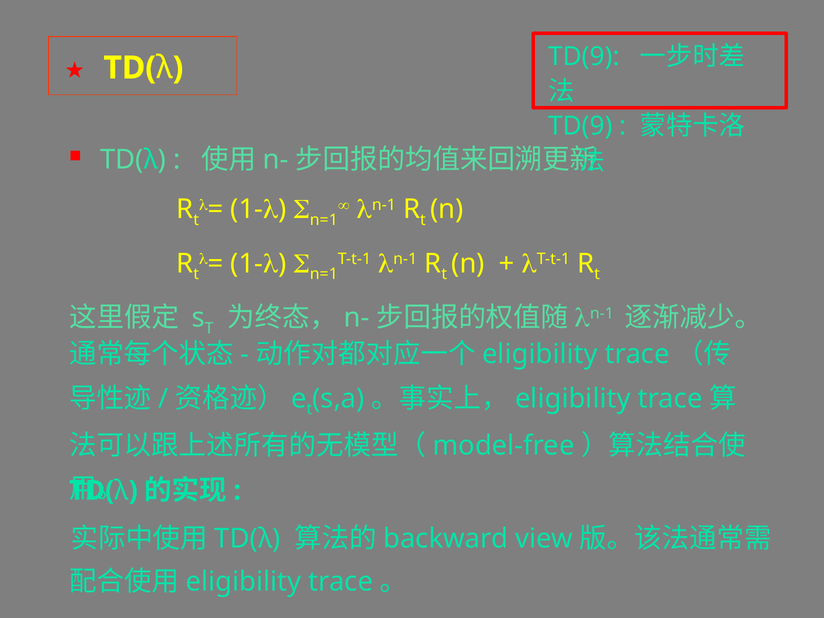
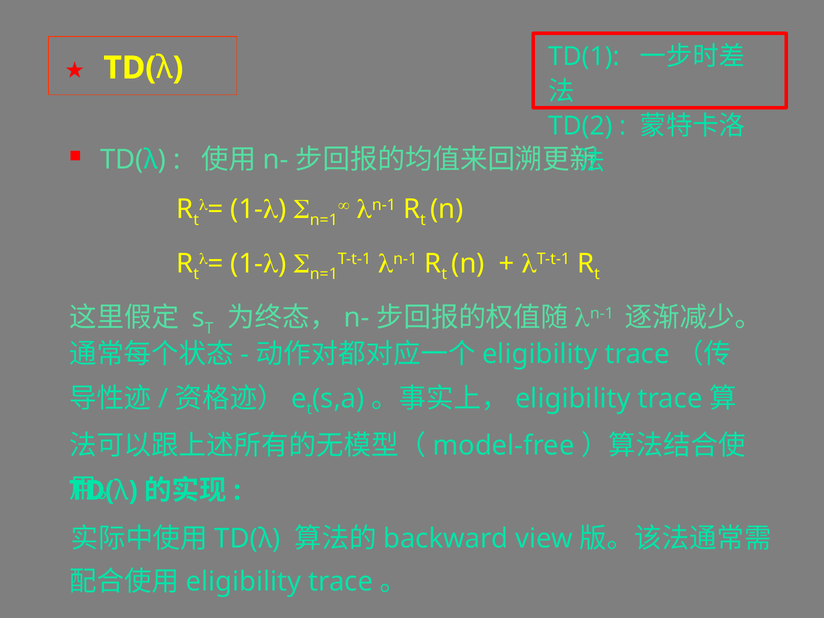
TD(9 at (584, 57): TD(9 -> TD(1
TD(9 at (580, 126): TD(9 -> TD(2
